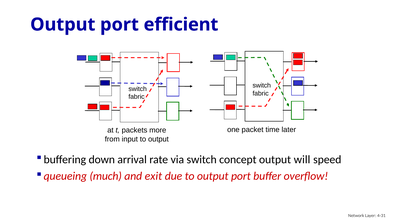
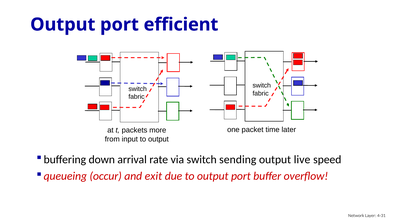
concept: concept -> sending
will: will -> live
much: much -> occur
